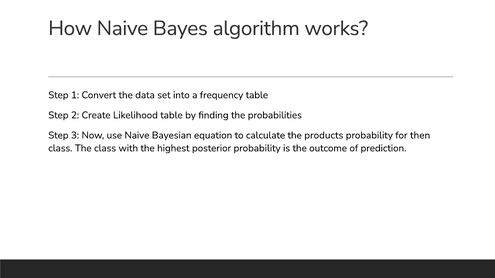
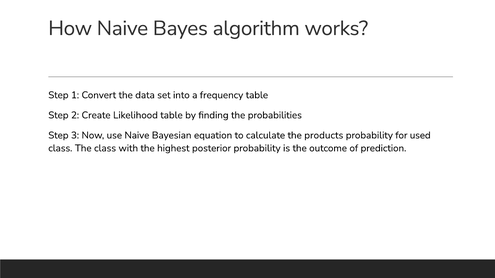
then: then -> used
